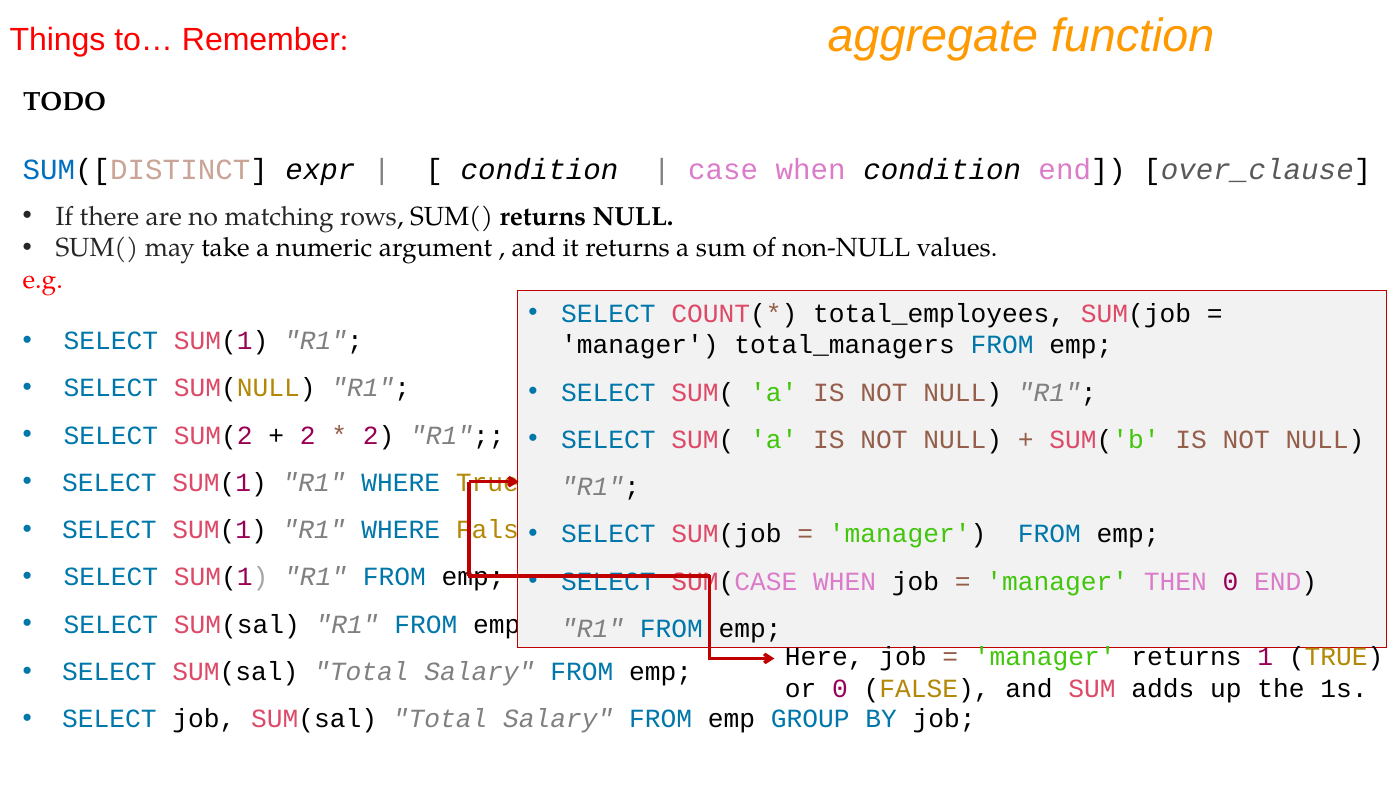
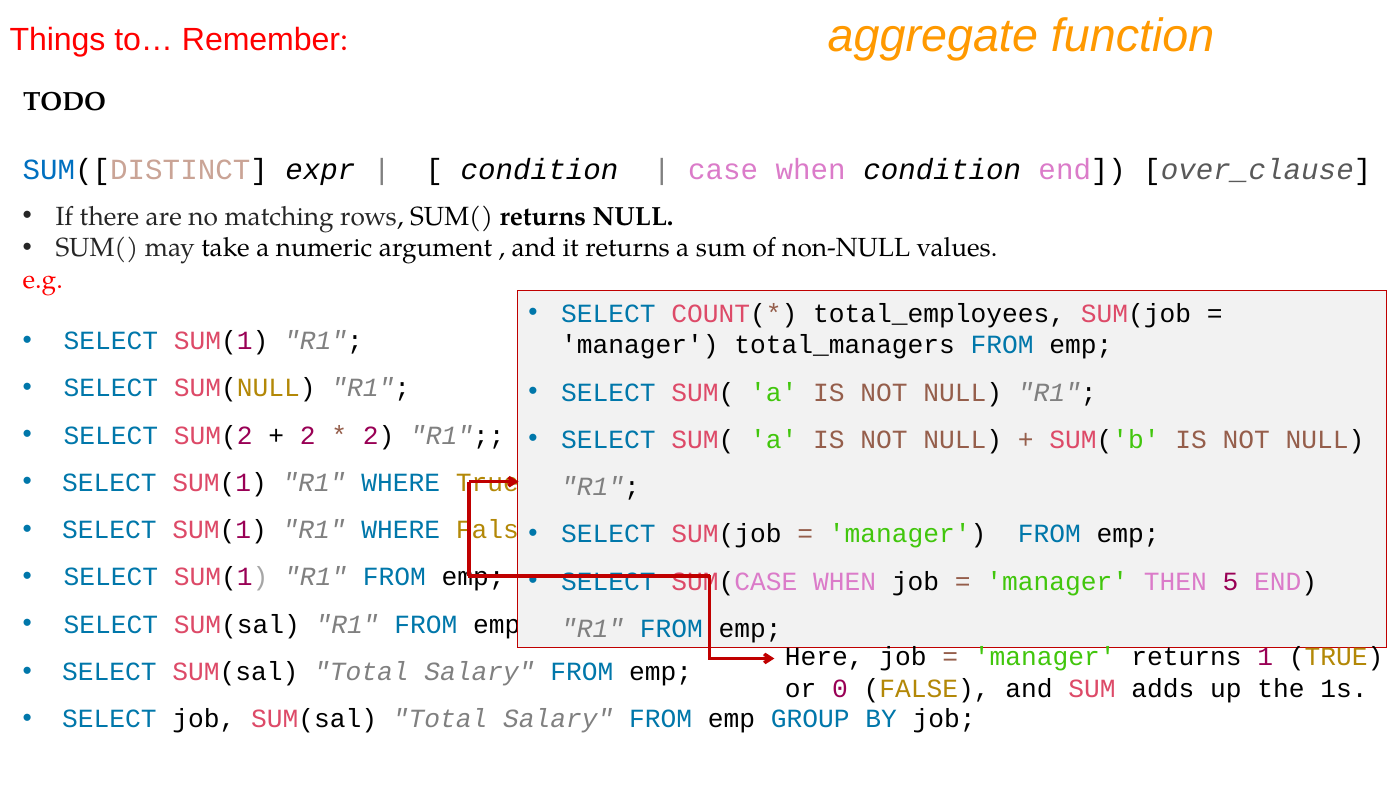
THEN 0: 0 -> 5
